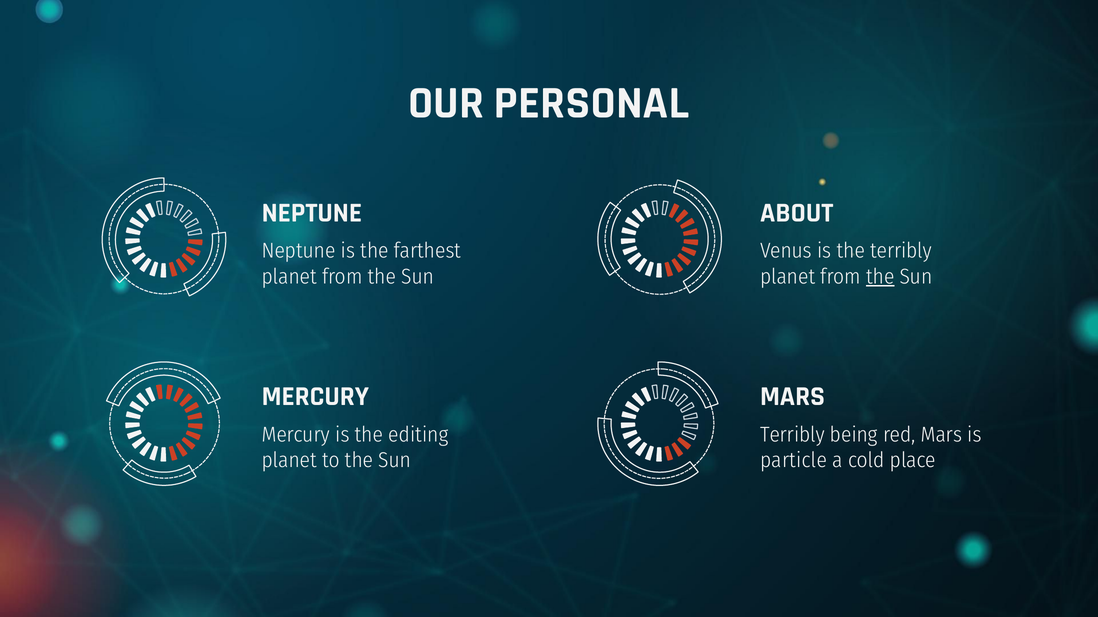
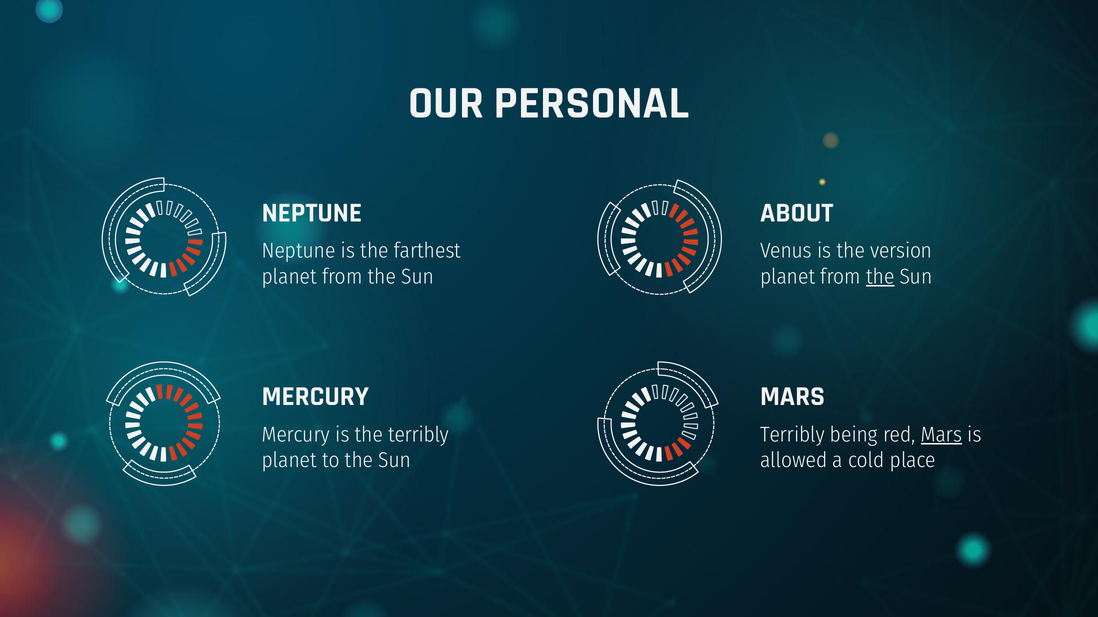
the terribly: terribly -> version
the editing: editing -> terribly
Mars at (941, 435) underline: none -> present
particle: particle -> allowed
